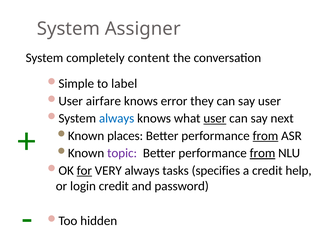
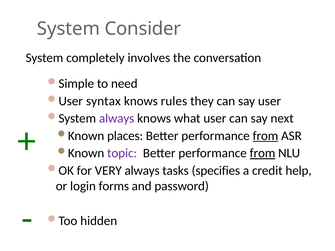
Assigner: Assigner -> Consider
content: content -> involves
label: label -> need
airfare: airfare -> syntax
error: error -> rules
always at (117, 119) colour: blue -> purple
user at (215, 119) underline: present -> none
for underline: present -> none
login credit: credit -> forms
